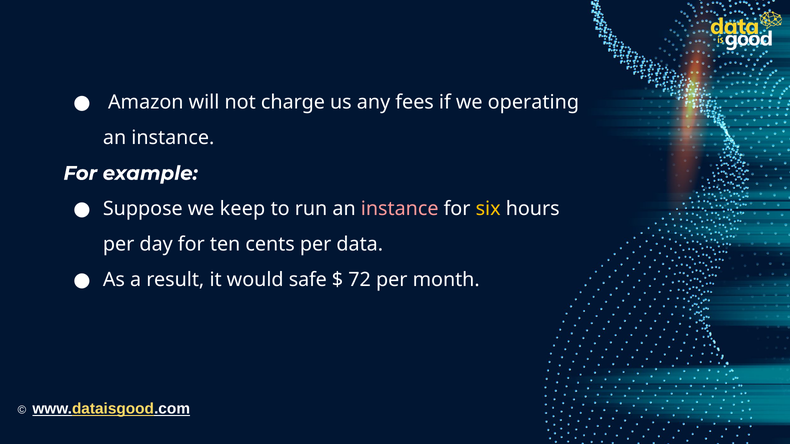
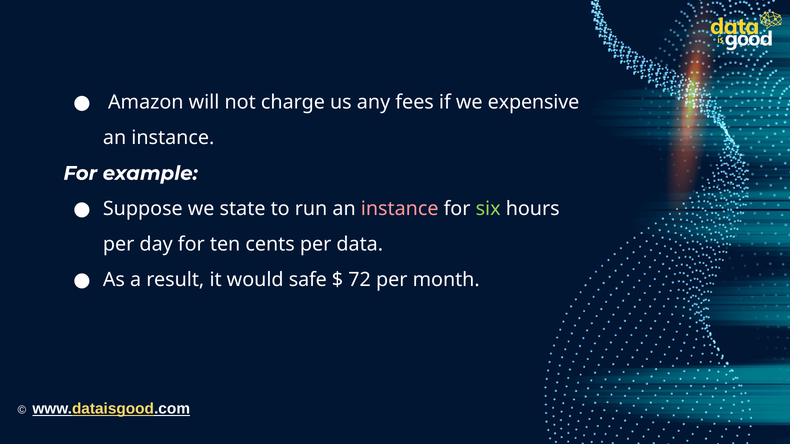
operating: operating -> expensive
keep: keep -> state
six colour: yellow -> light green
